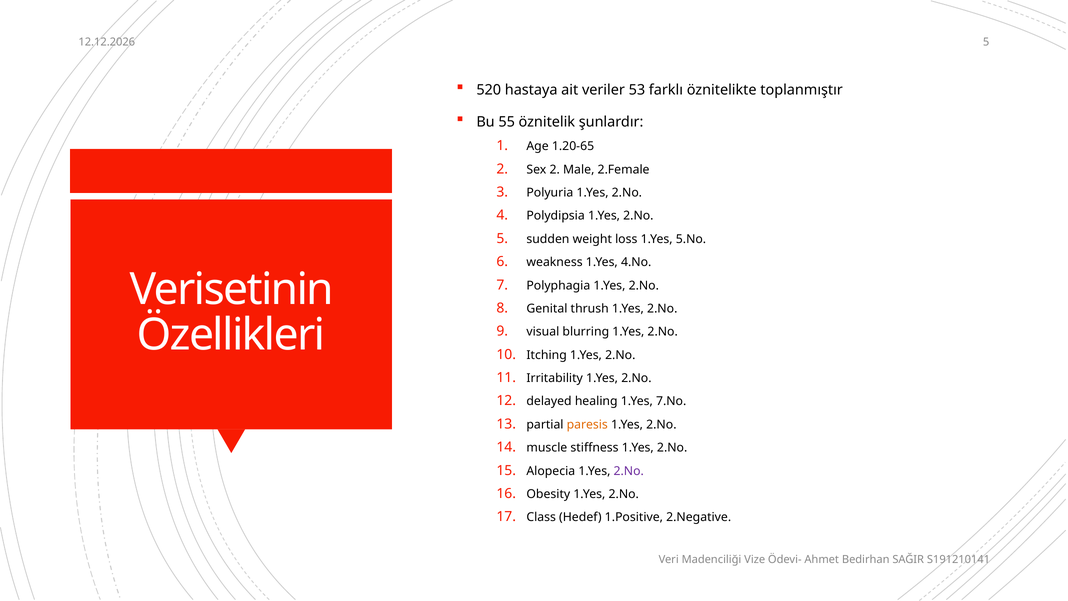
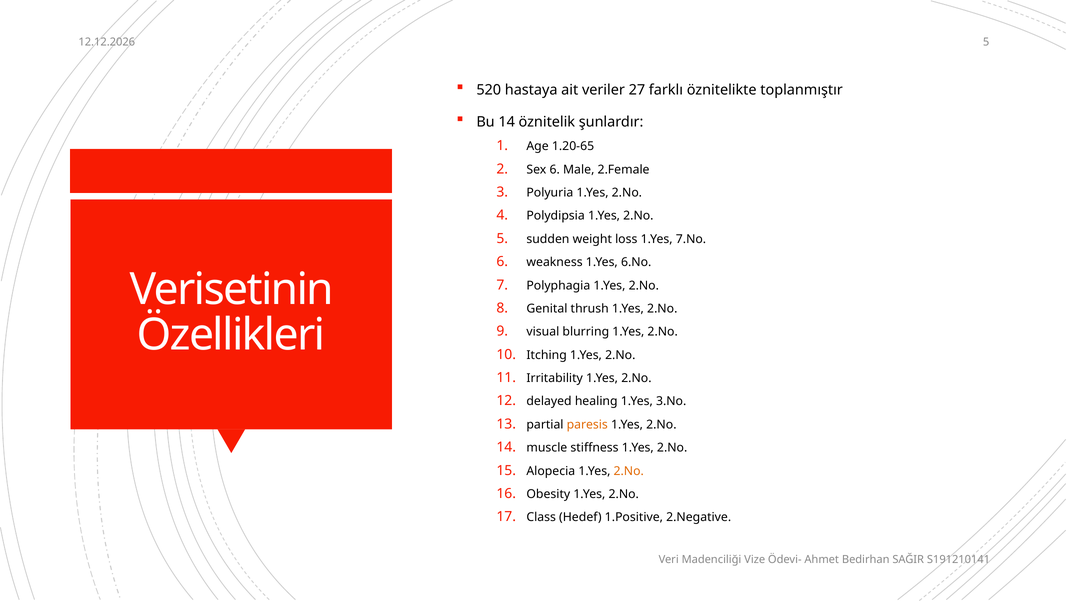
53: 53 -> 27
Bu 55: 55 -> 14
Sex 2: 2 -> 6
5.No: 5.No -> 7.No
4.No: 4.No -> 6.No
7.No: 7.No -> 3.No
2.No at (629, 471) colour: purple -> orange
